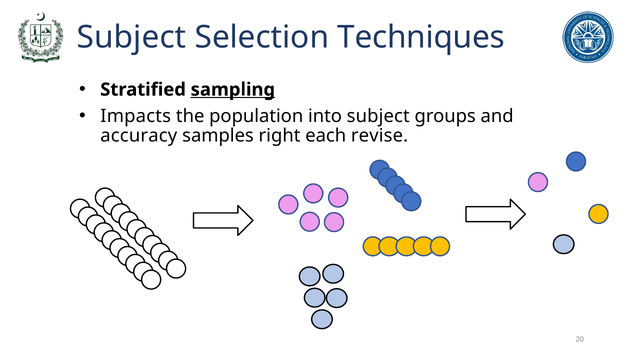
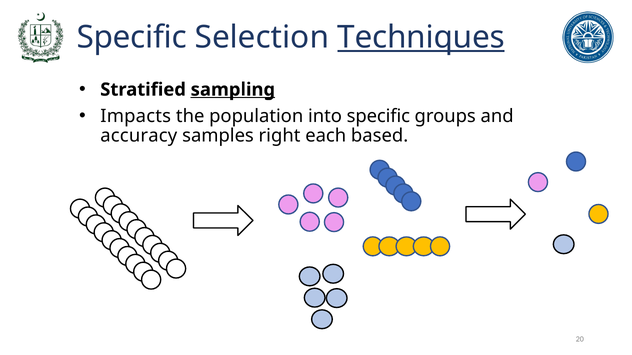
Subject at (131, 37): Subject -> Specific
Techniques underline: none -> present
into subject: subject -> specific
revise: revise -> based
